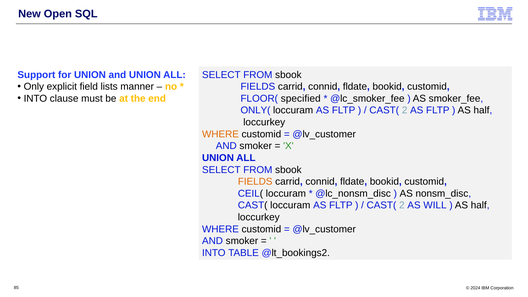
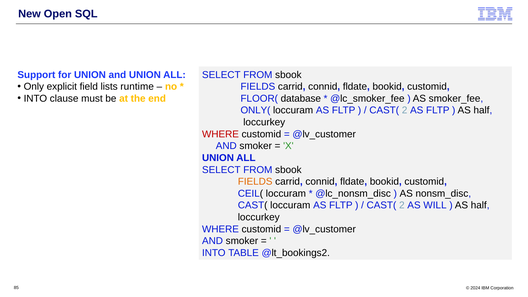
manner: manner -> runtime
specified: specified -> database
WHERE at (220, 134) colour: orange -> red
